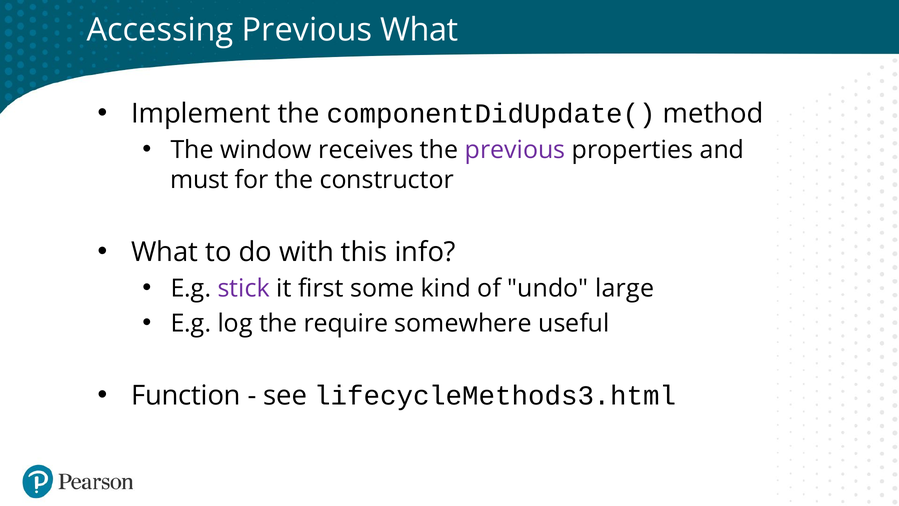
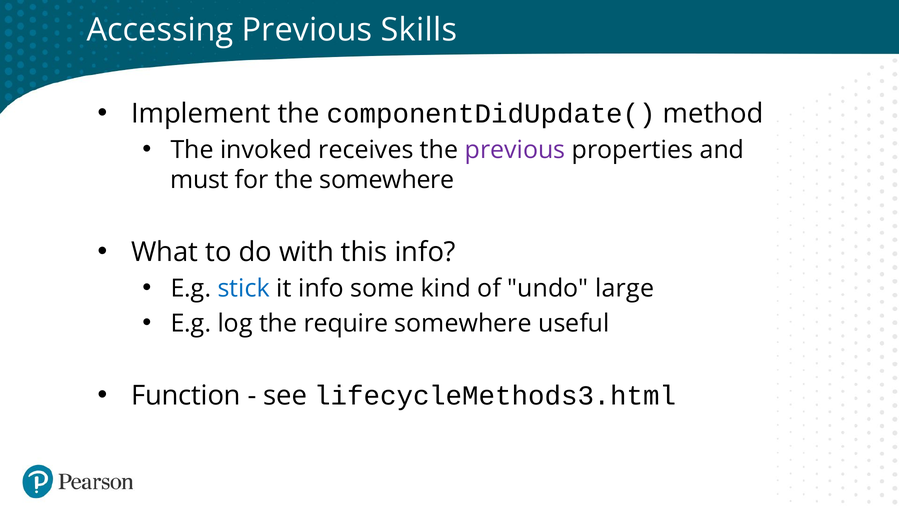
Previous What: What -> Skills
window: window -> invoked
the constructor: constructor -> somewhere
stick colour: purple -> blue
it first: first -> info
